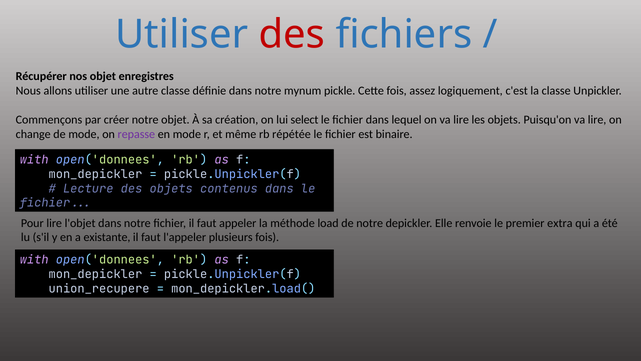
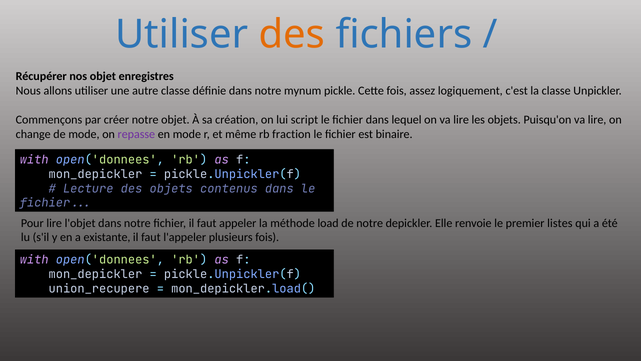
des at (292, 35) colour: red -> orange
select: select -> script
répétée: répétée -> fraction
extra: extra -> listes
